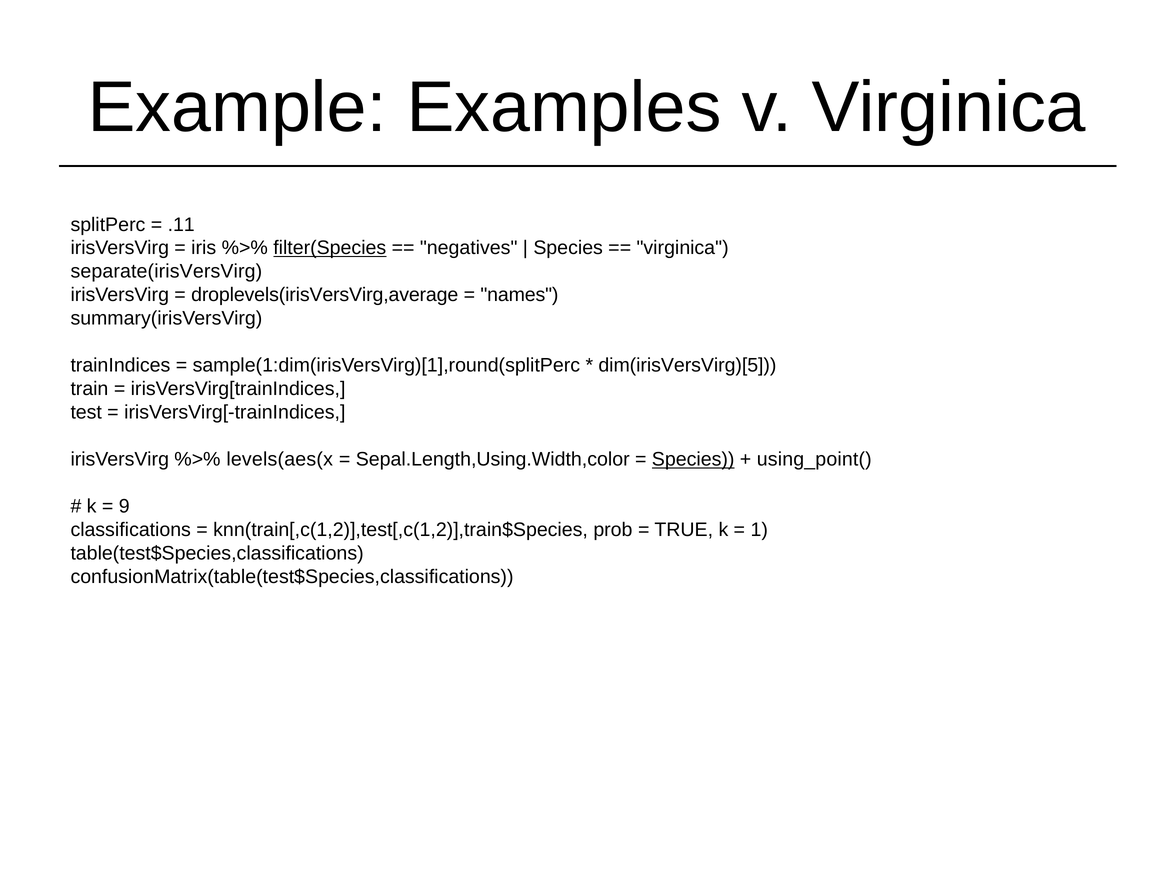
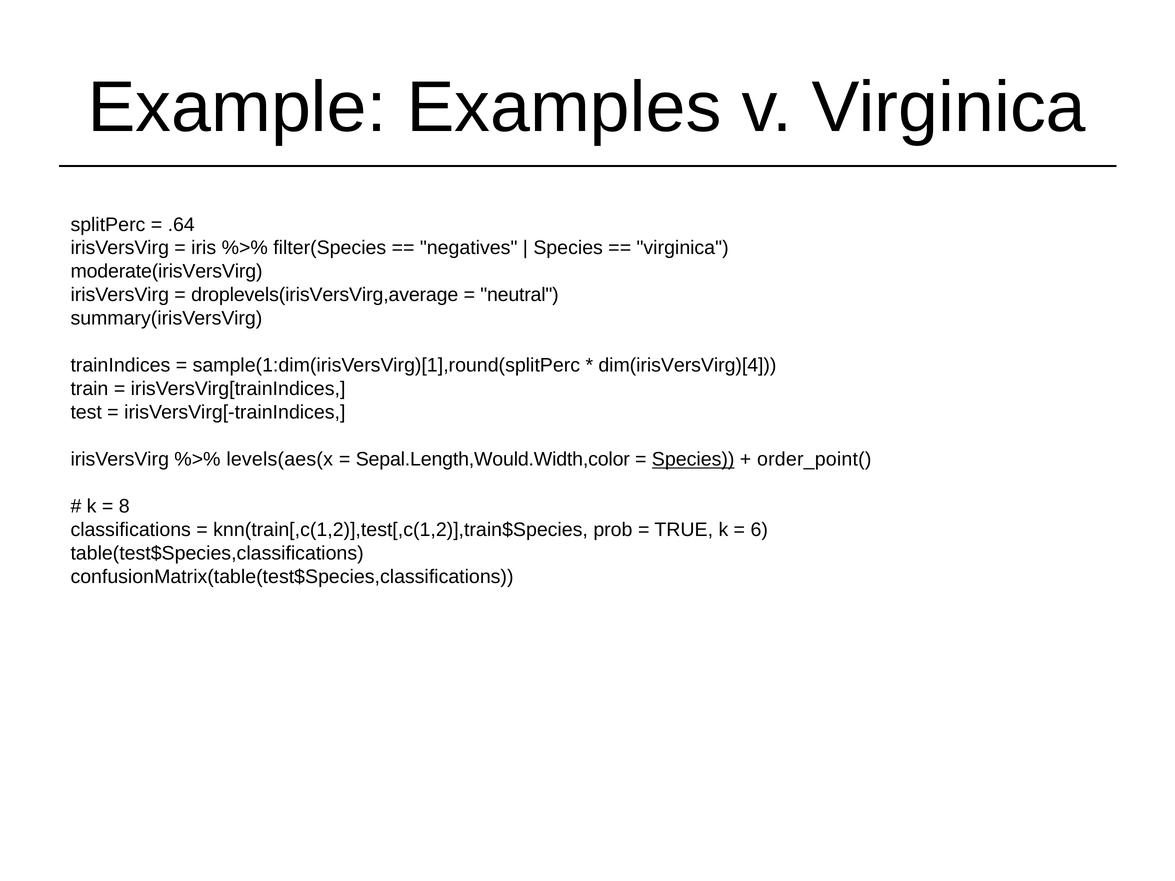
.11: .11 -> .64
filter(Species underline: present -> none
separate(irisVersVirg: separate(irisVersVirg -> moderate(irisVersVirg
names: names -> neutral
dim(irisVersVirg)[5: dim(irisVersVirg)[5 -> dim(irisVersVirg)[4
Sepal.Length,Using.Width,color: Sepal.Length,Using.Width,color -> Sepal.Length,Would.Width,color
using_point(: using_point( -> order_point(
9: 9 -> 8
1: 1 -> 6
